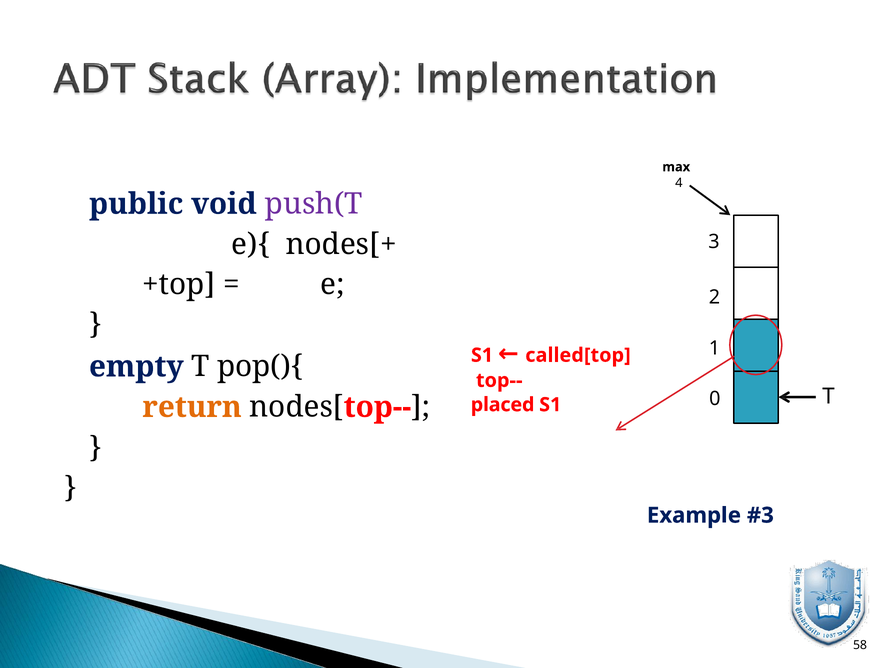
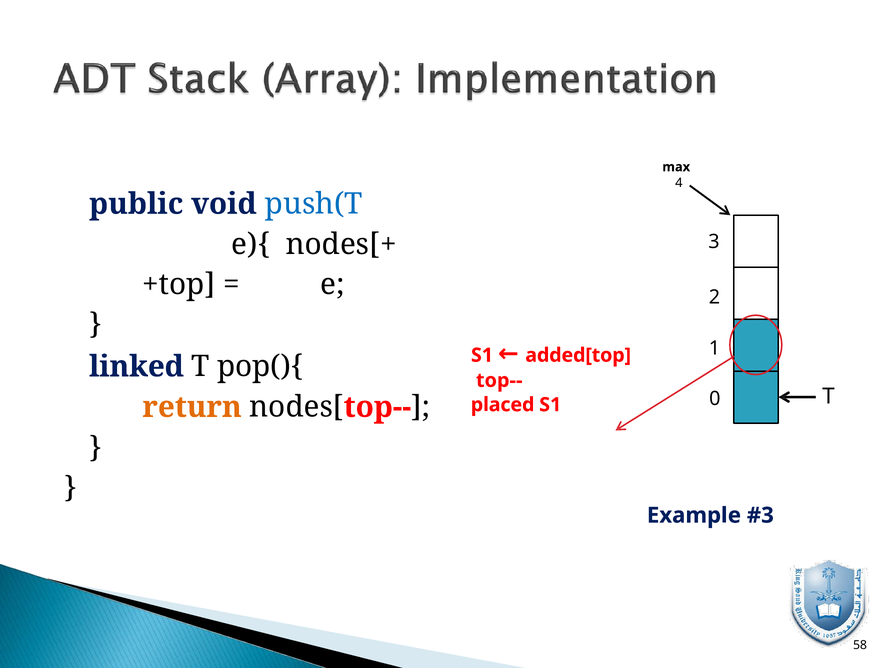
push(T colour: purple -> blue
called[top: called[top -> added[top
empty: empty -> linked
